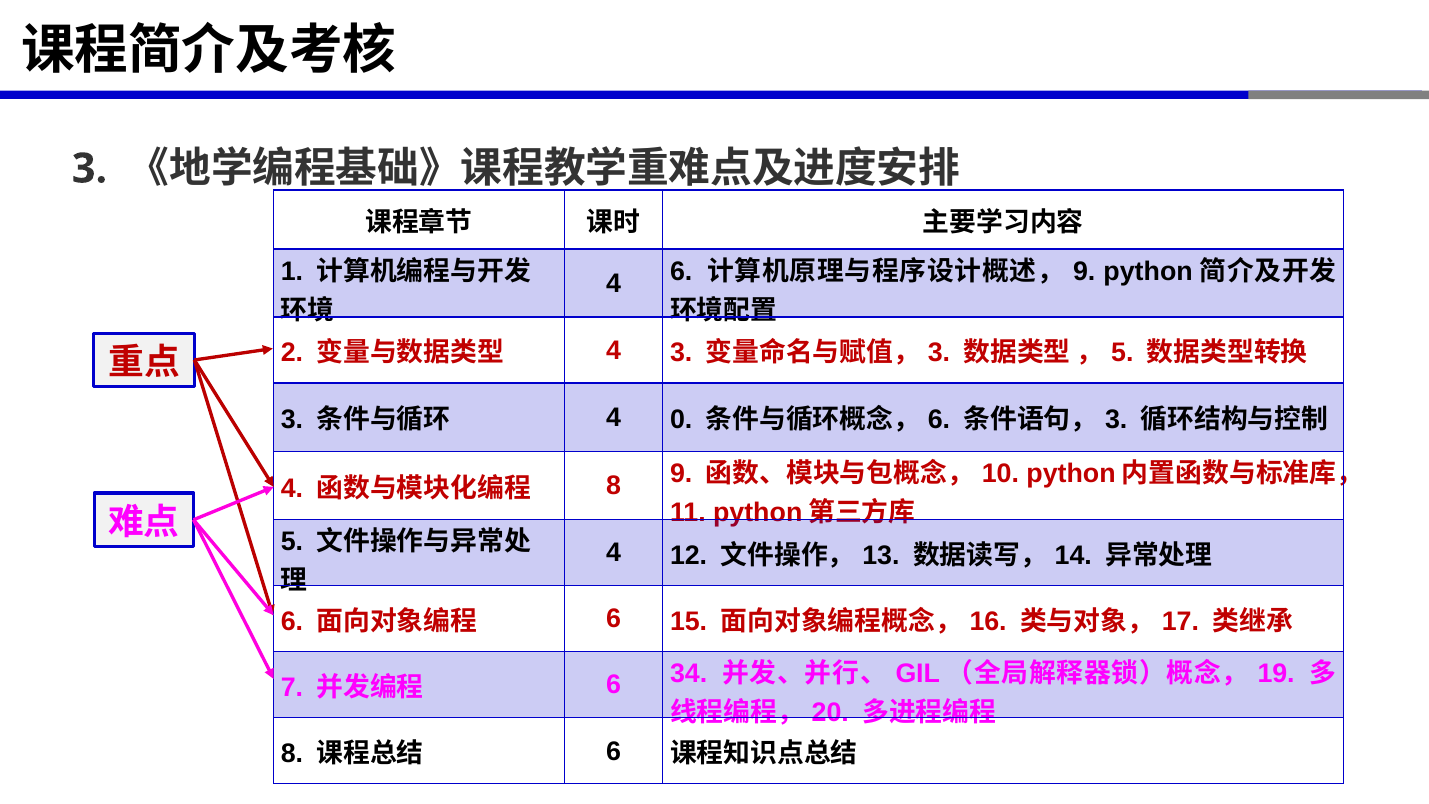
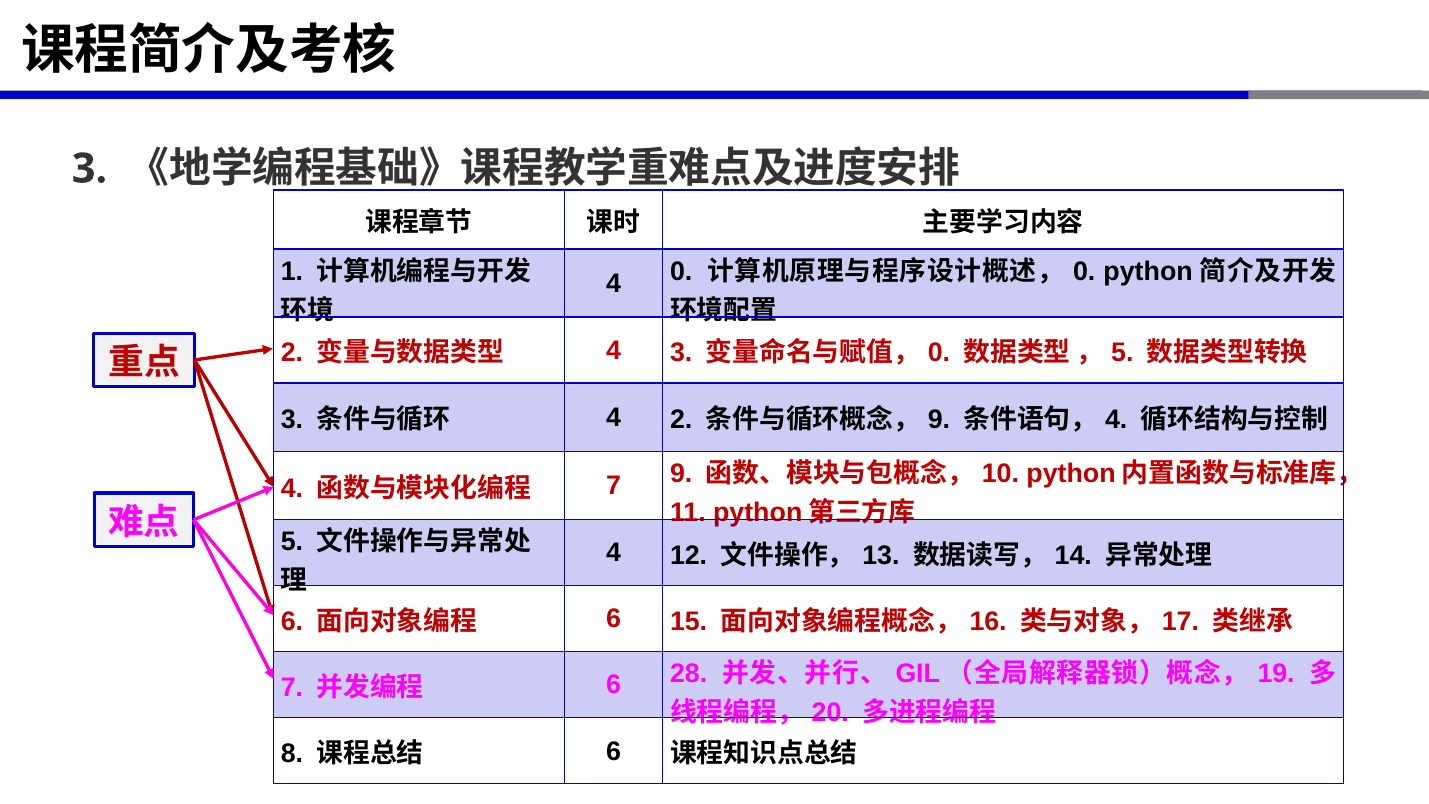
4 6: 6 -> 0
9 at (1084, 271): 9 -> 0
3 at (939, 353): 3 -> 0
4 0: 0 -> 2
6 at (939, 420): 6 -> 9
3 at (1116, 420): 3 -> 4
8 at (614, 486): 8 -> 7
34: 34 -> 28
